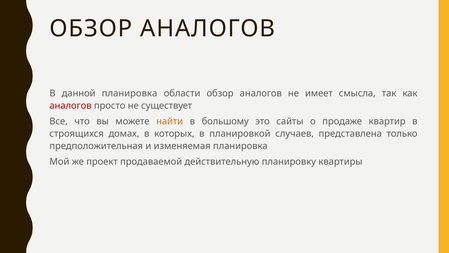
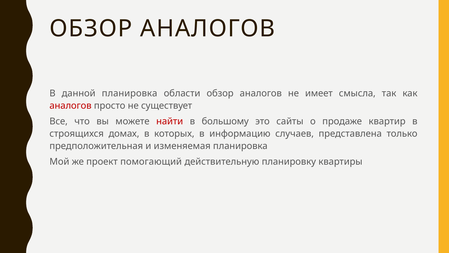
найти colour: orange -> red
планировкой: планировкой -> информацию
продаваемой: продаваемой -> помогающий
